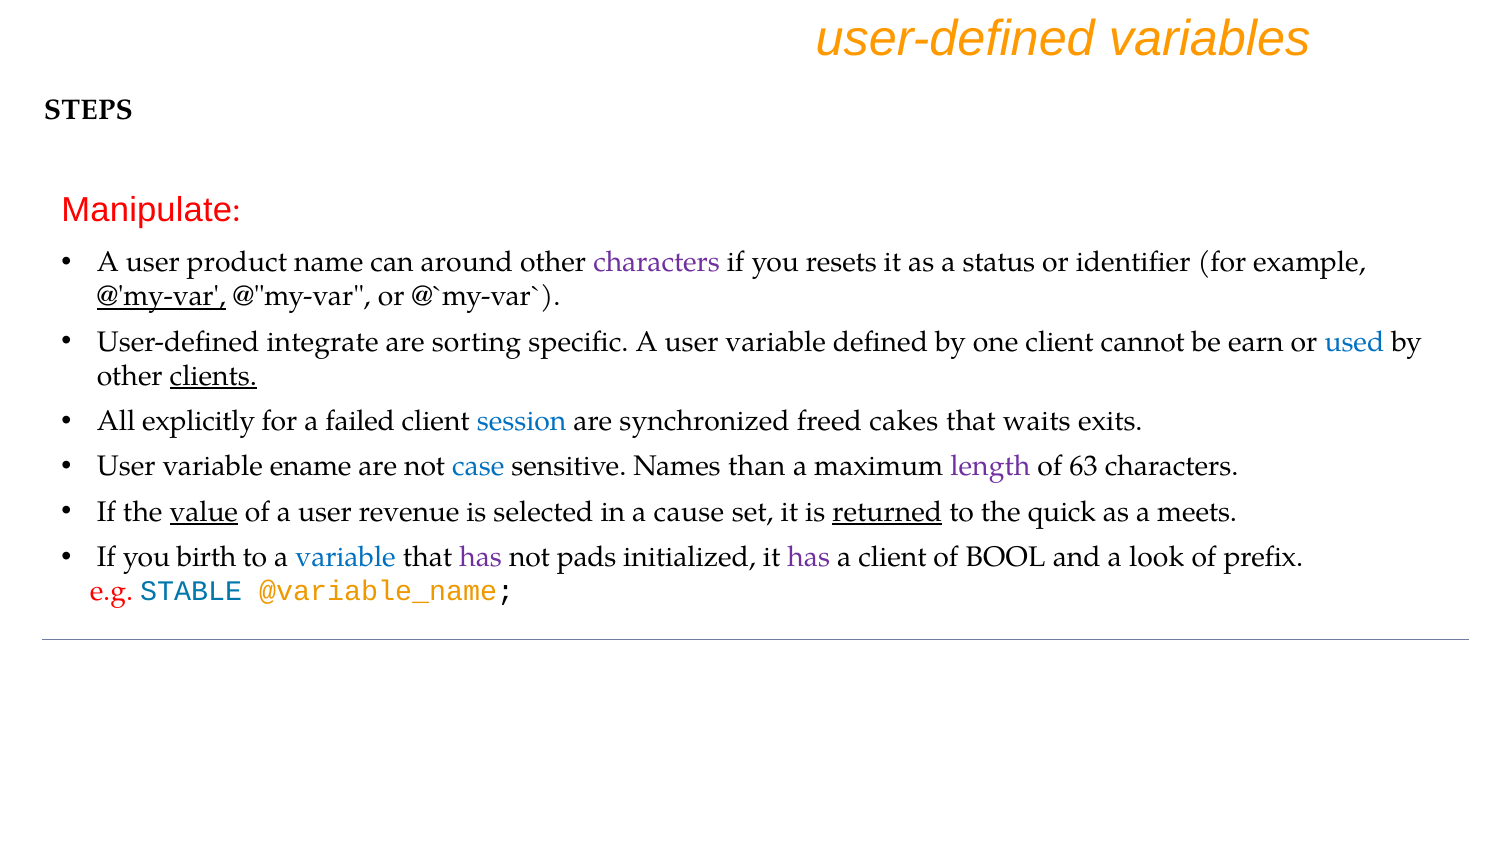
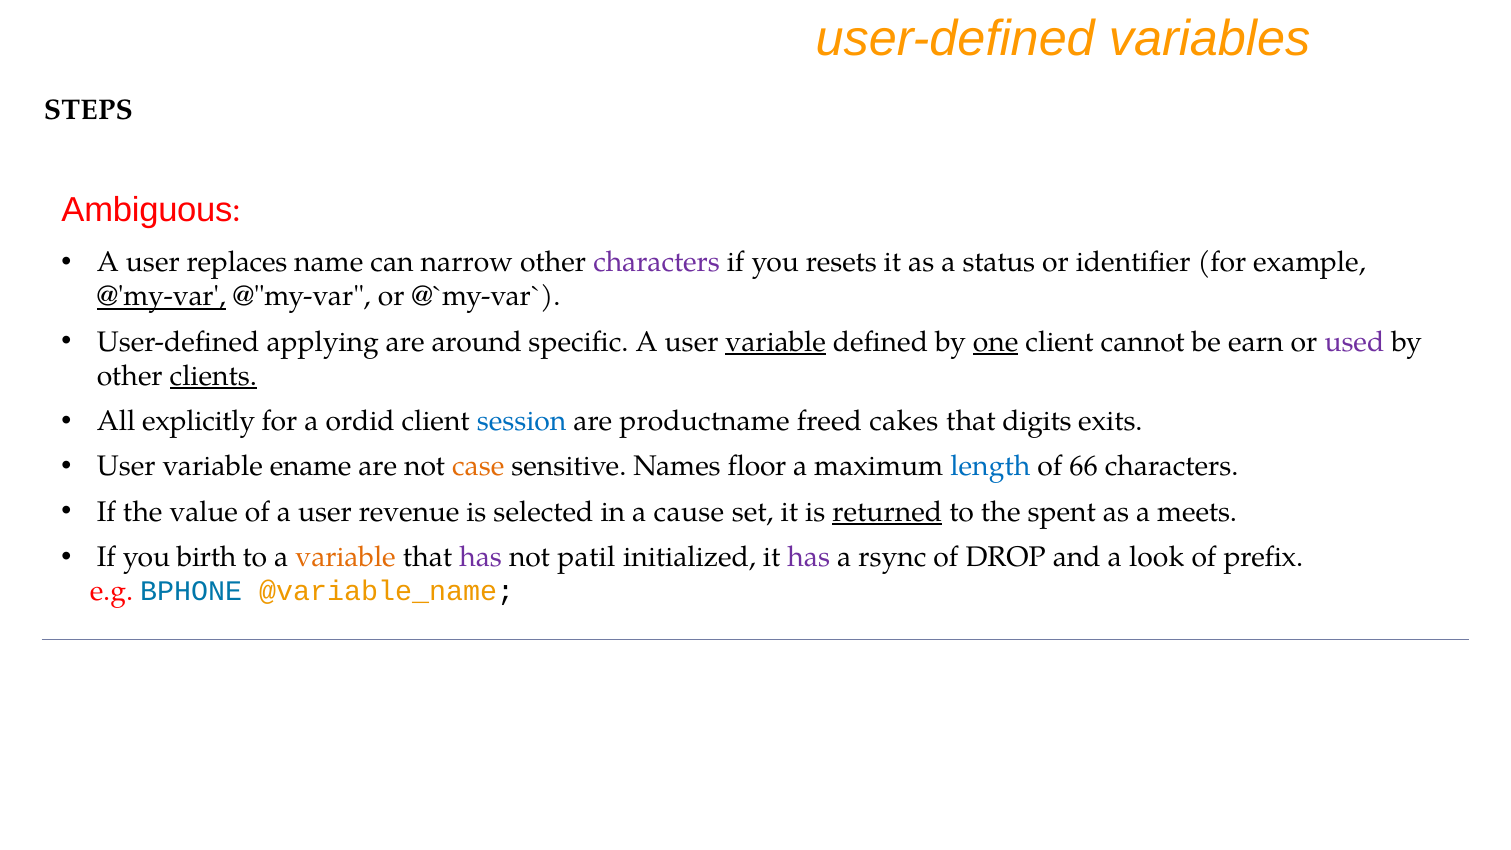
Manipulate: Manipulate -> Ambiguous
product: product -> replaces
around: around -> narrow
integrate: integrate -> applying
sorting: sorting -> around
variable at (776, 342) underline: none -> present
one underline: none -> present
used colour: blue -> purple
failed: failed -> ordid
synchronized: synchronized -> productname
waits: waits -> digits
case colour: blue -> orange
than: than -> floor
length colour: purple -> blue
63: 63 -> 66
value underline: present -> none
quick: quick -> spent
variable at (346, 557) colour: blue -> orange
pads: pads -> patil
a client: client -> rsync
BOOL: BOOL -> DROP
STABLE: STABLE -> BPHONE
